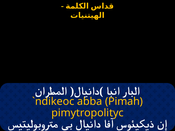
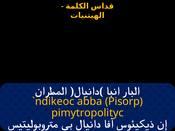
Pimah: Pimah -> Pisorp
